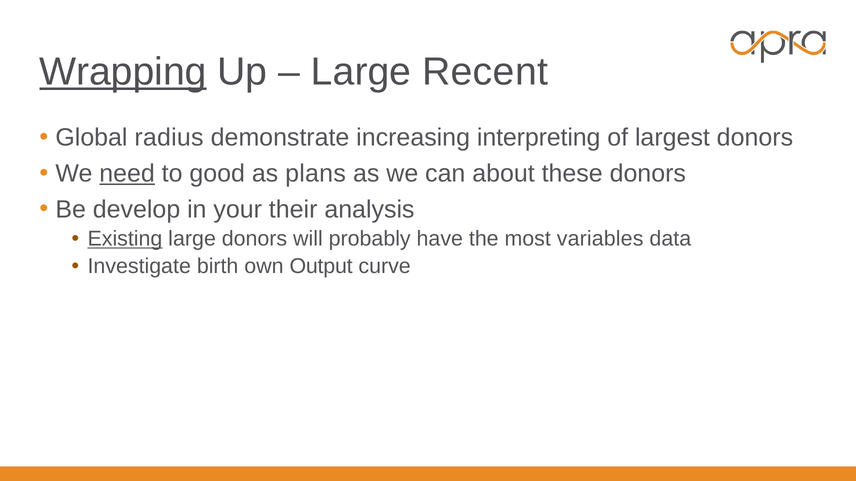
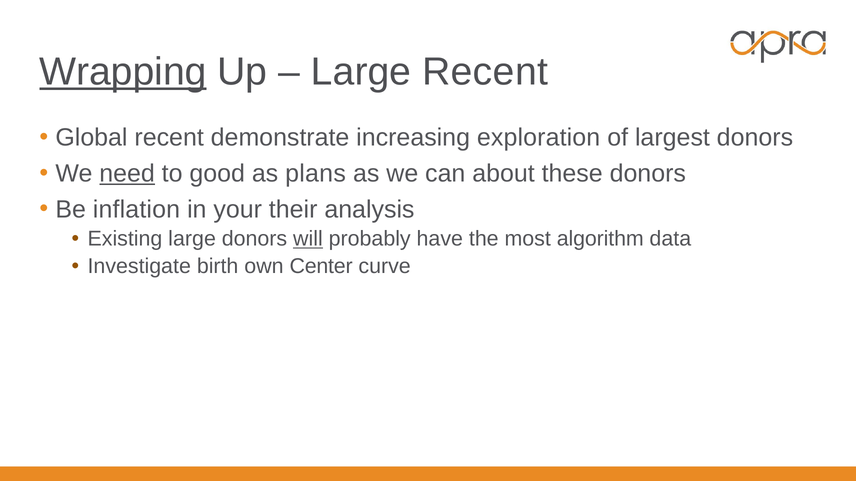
Global radius: radius -> recent
interpreting: interpreting -> exploration
develop: develop -> inflation
Existing underline: present -> none
will underline: none -> present
variables: variables -> algorithm
Output: Output -> Center
